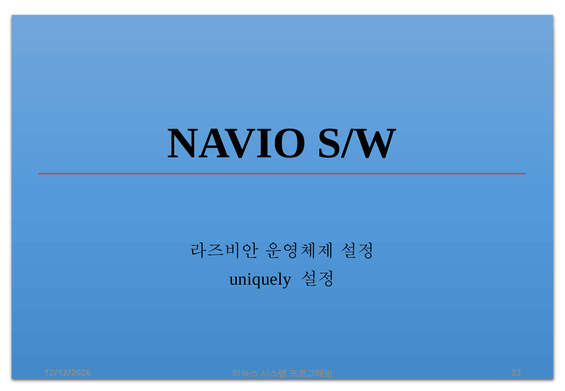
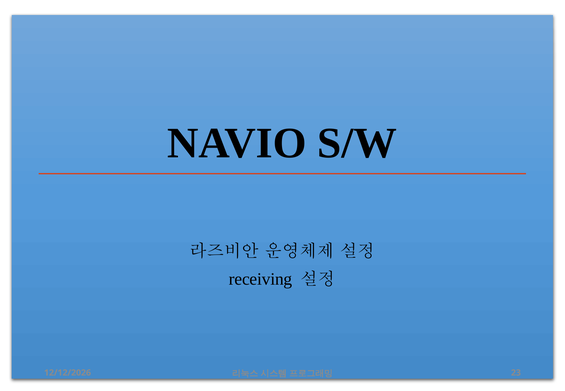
uniquely: uniquely -> receiving
